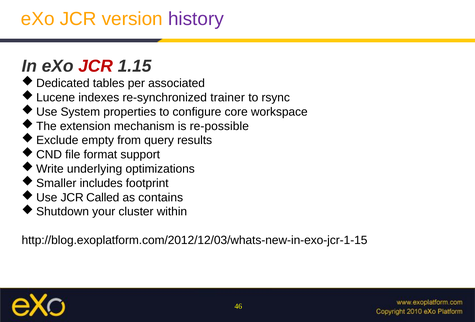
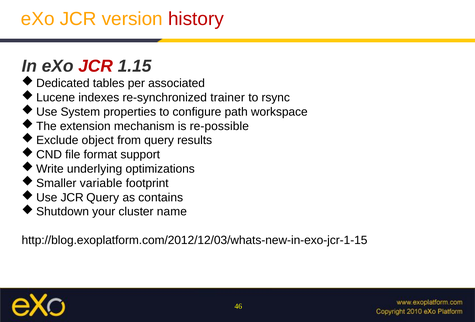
history colour: purple -> red
core: core -> path
empty: empty -> object
includes: includes -> variable
JCR Called: Called -> Query
within: within -> name
